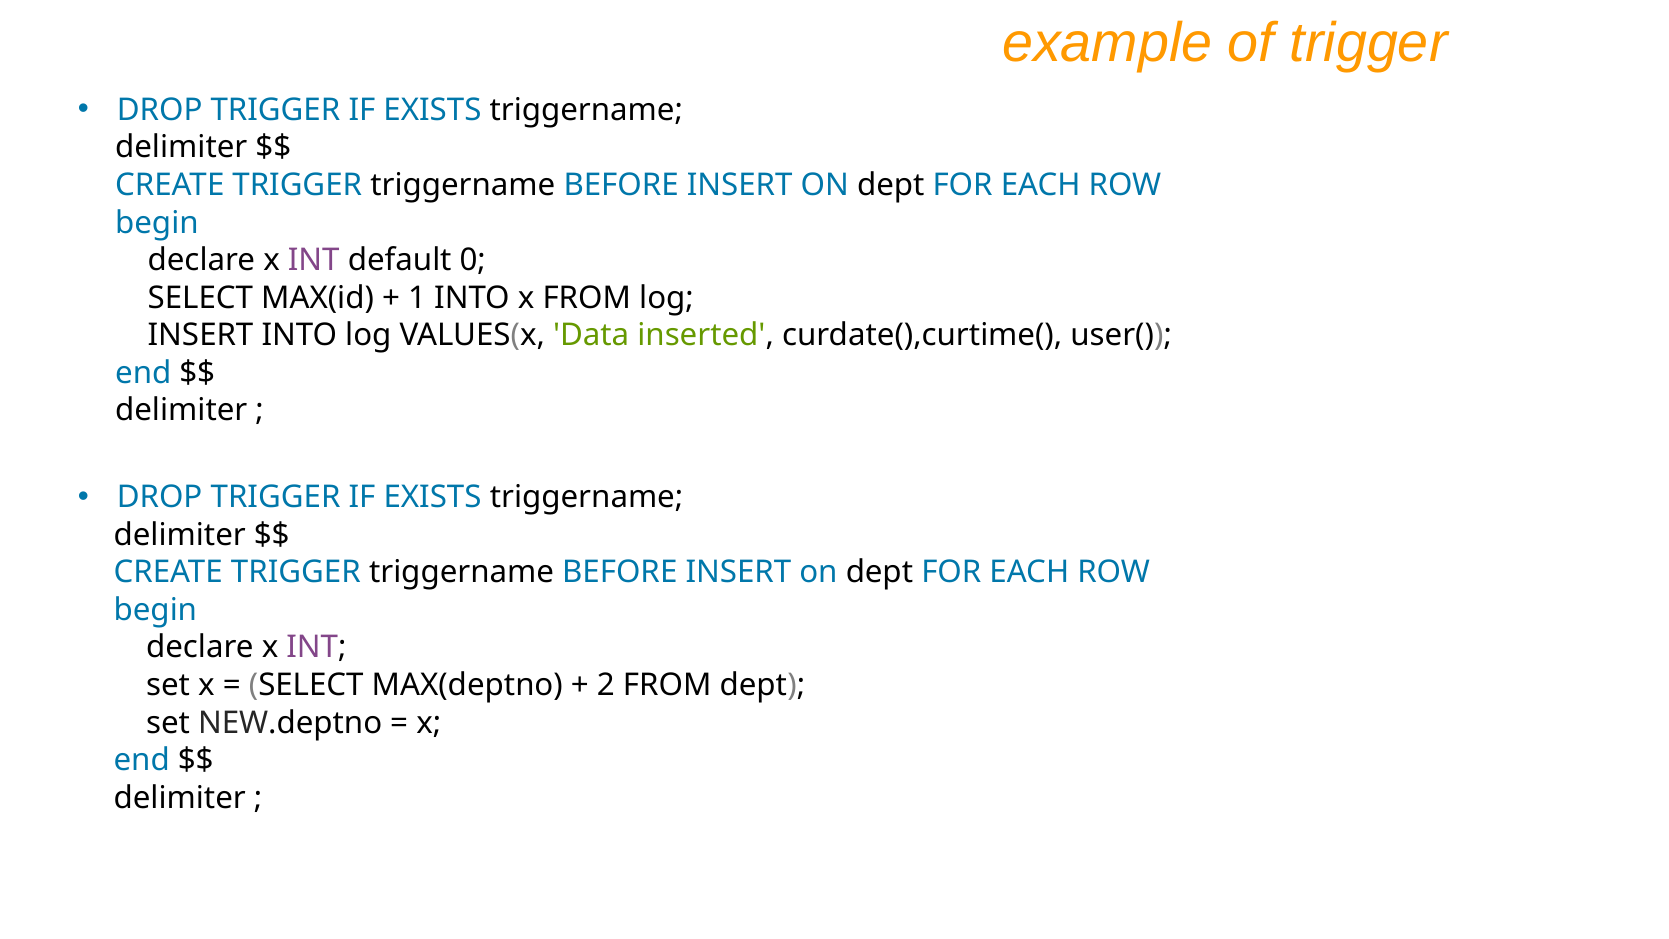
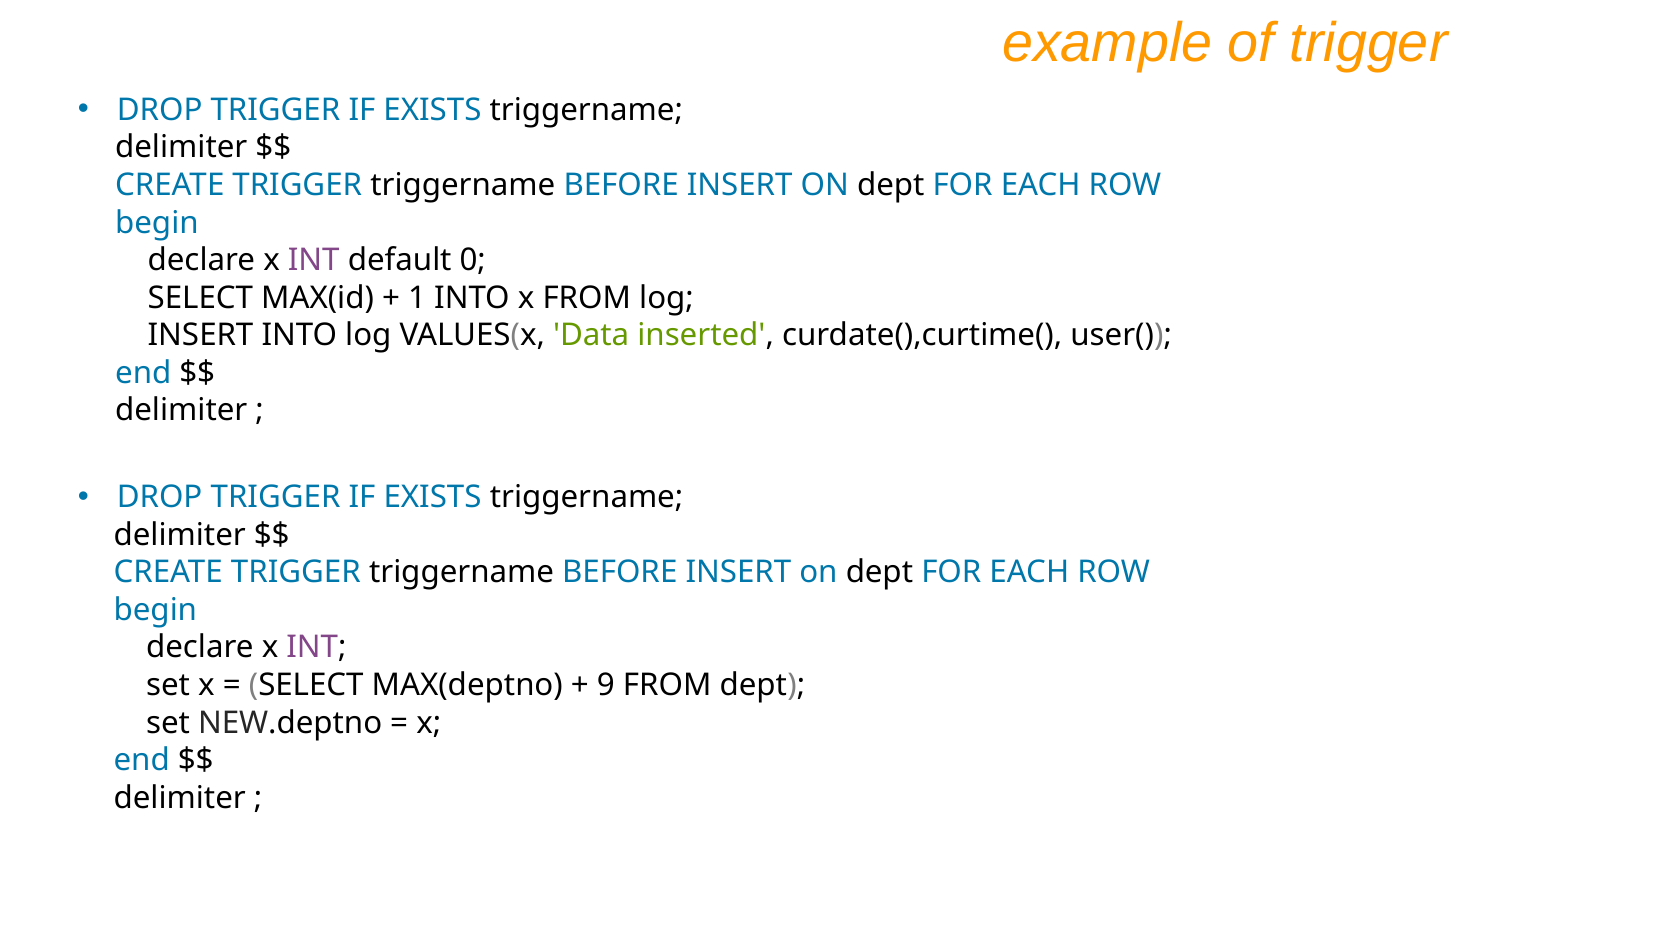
2: 2 -> 9
